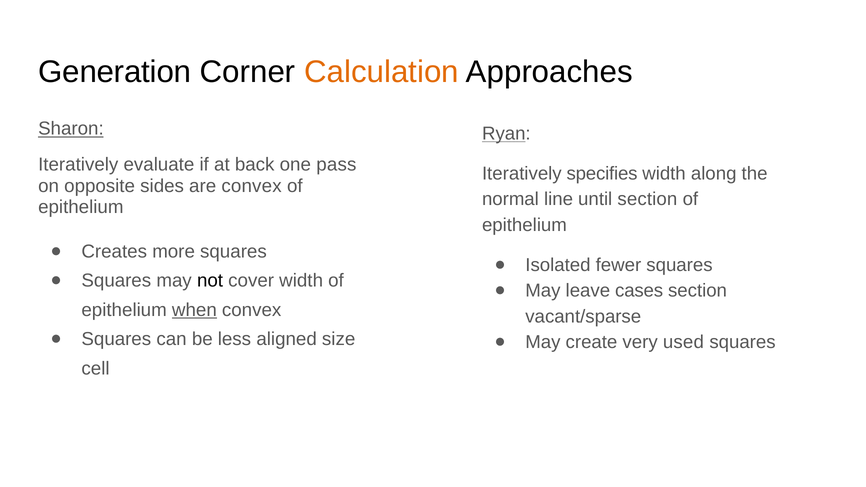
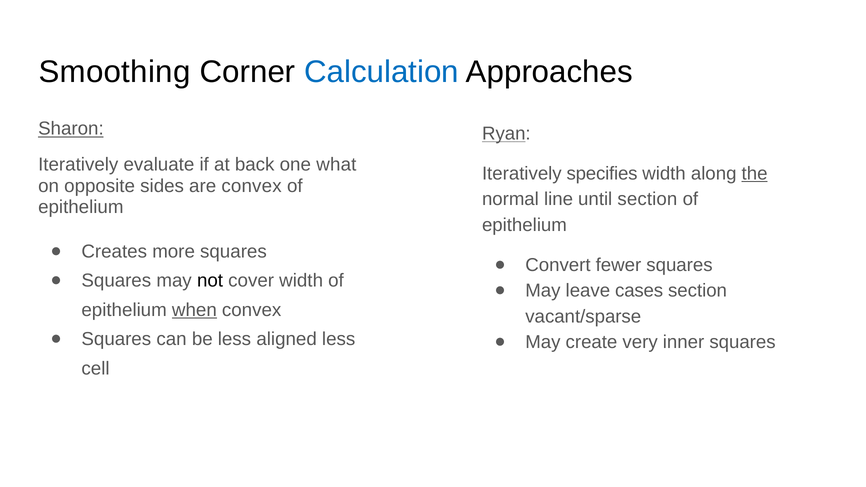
Generation: Generation -> Smoothing
Calculation colour: orange -> blue
pass: pass -> what
the underline: none -> present
Isolated: Isolated -> Convert
aligned size: size -> less
used: used -> inner
